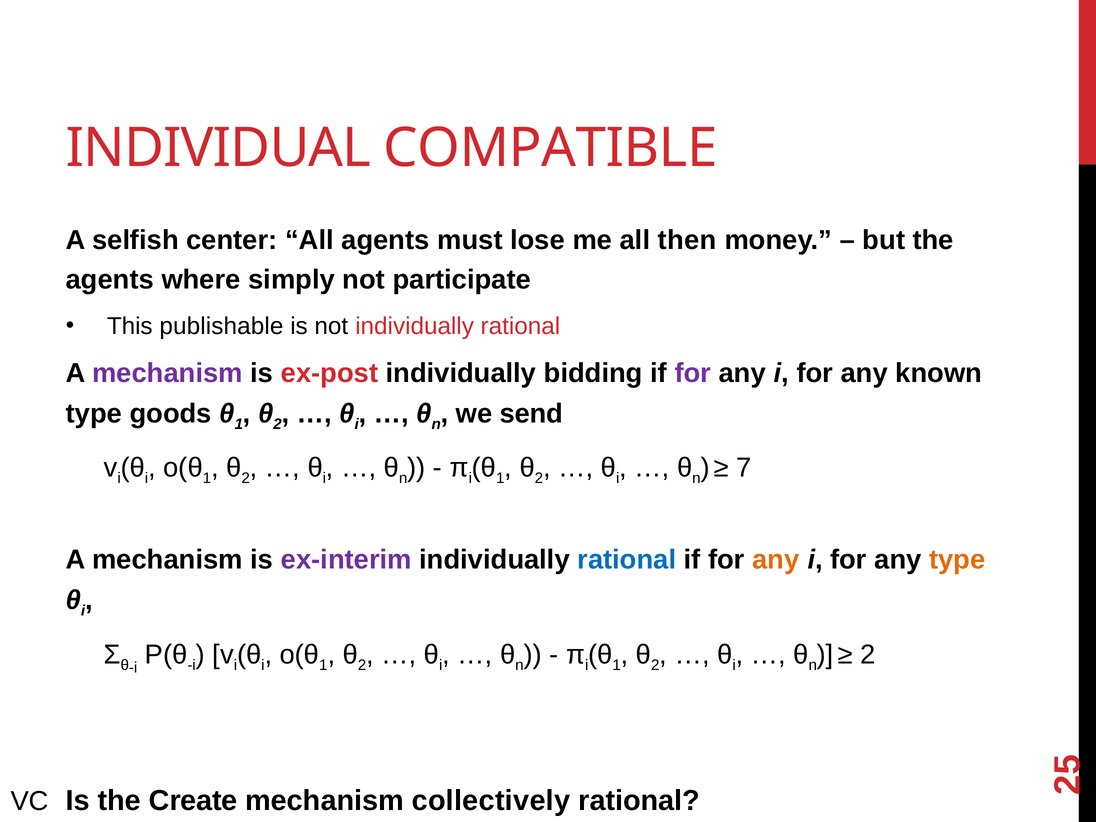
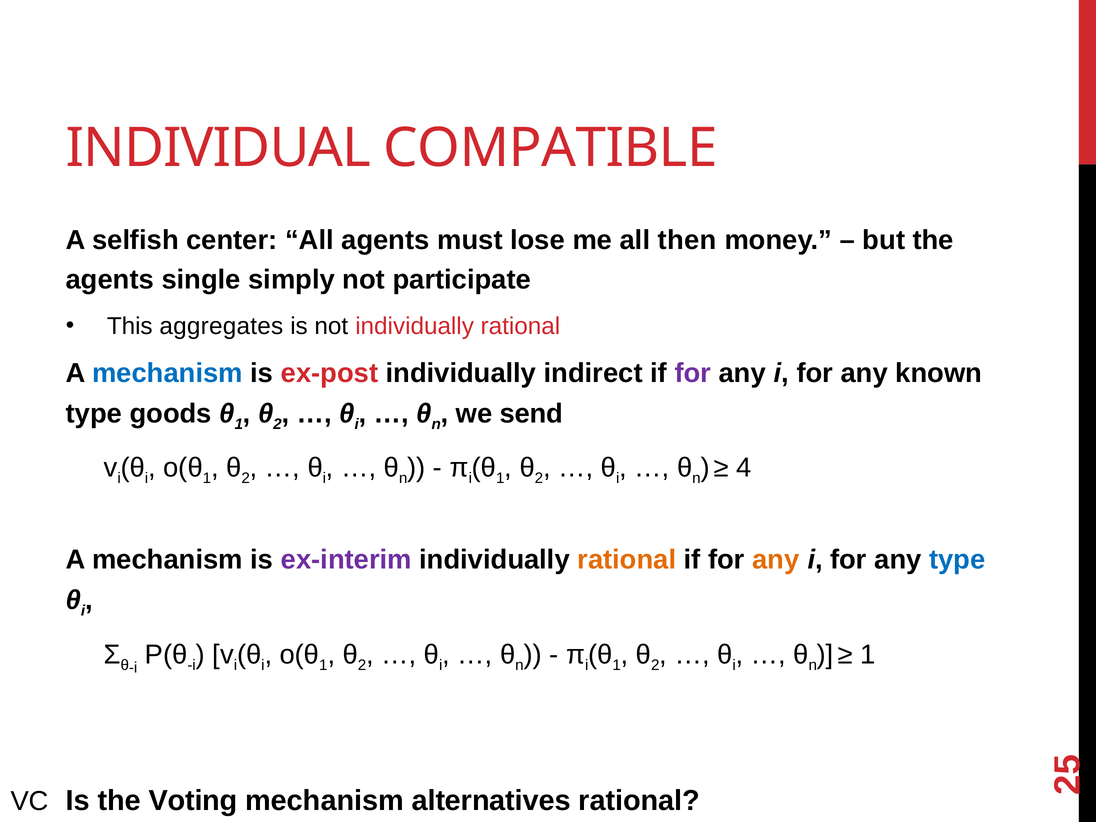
where: where -> single
publishable: publishable -> aggregates
mechanism at (167, 373) colour: purple -> blue
bidding: bidding -> indirect
7: 7 -> 4
rational at (627, 560) colour: blue -> orange
type at (957, 560) colour: orange -> blue
2 at (868, 655): 2 -> 1
Create: Create -> Voting
collectively: collectively -> alternatives
